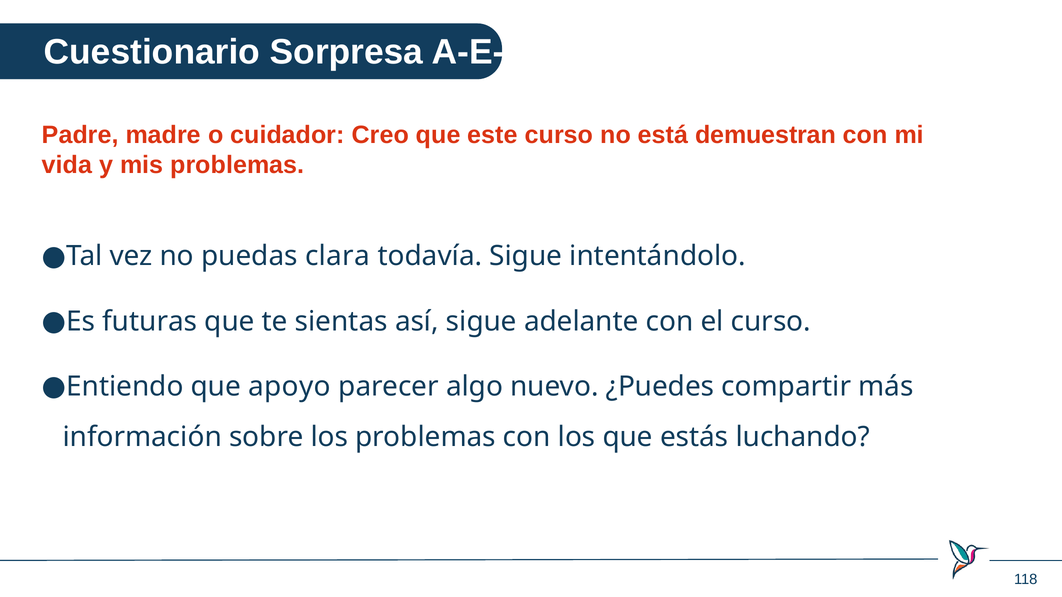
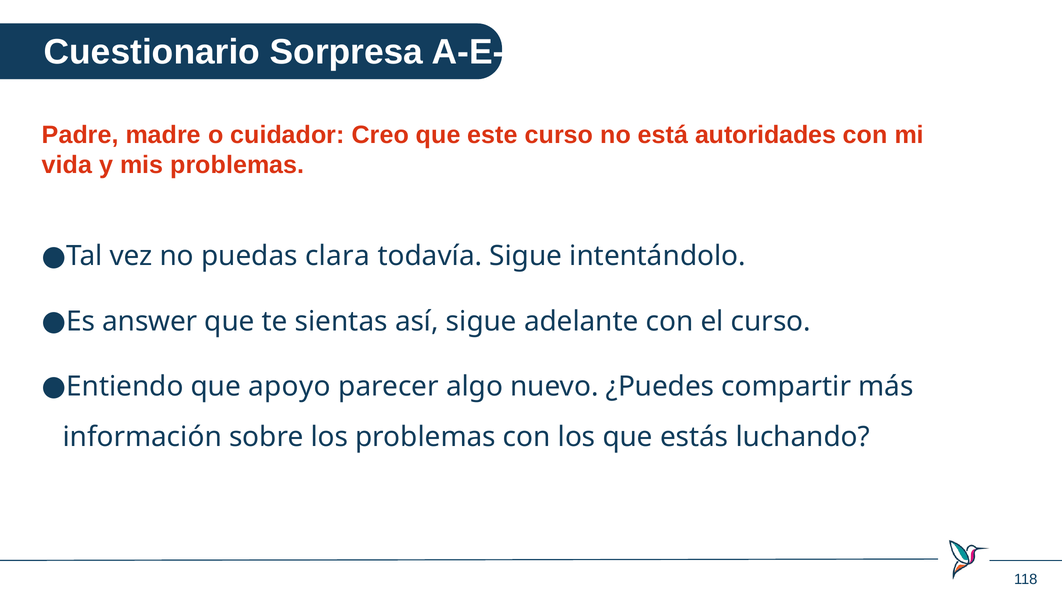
demuestran: demuestran -> autoridades
futuras: futuras -> answer
